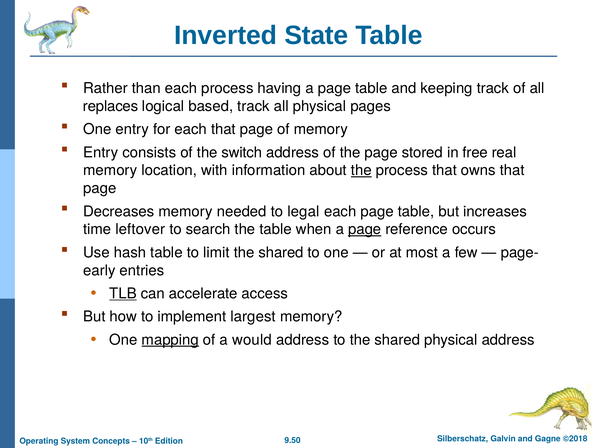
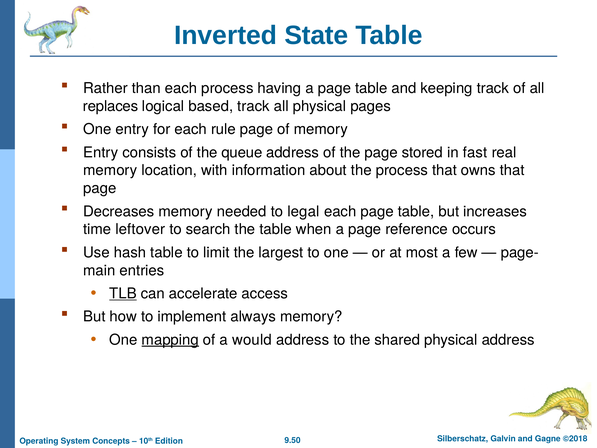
each that: that -> rule
switch: switch -> queue
free: free -> fast
the at (361, 170) underline: present -> none
page at (365, 229) underline: present -> none
limit the shared: shared -> largest
early: early -> main
largest: largest -> always
